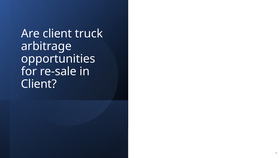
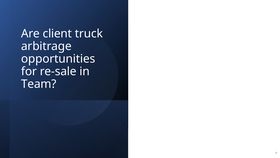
Client at (39, 84): Client -> Team
